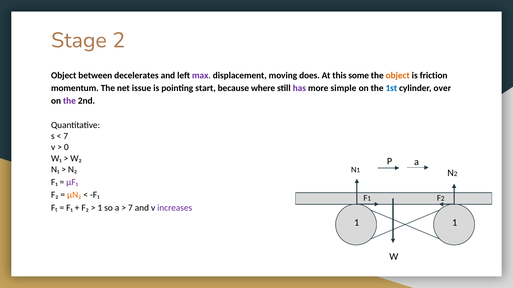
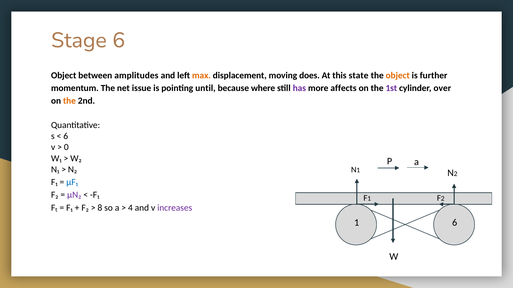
Stage 2: 2 -> 6
decelerates: decelerates -> amplitudes
max colour: purple -> orange
some: some -> state
friction: friction -> further
start: start -> until
simple: simple -> affects
1st colour: blue -> purple
the at (69, 101) colour: purple -> orange
7 at (66, 136): 7 -> 6
μF₁ colour: purple -> blue
μN₂ colour: orange -> purple
1 at (100, 208): 1 -> 8
7 at (130, 208): 7 -> 4
1 1: 1 -> 6
